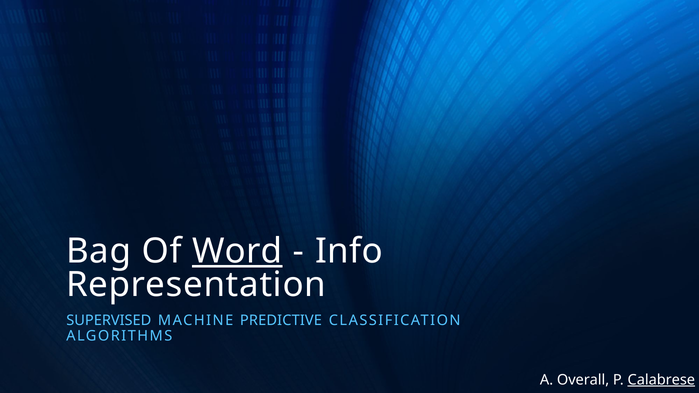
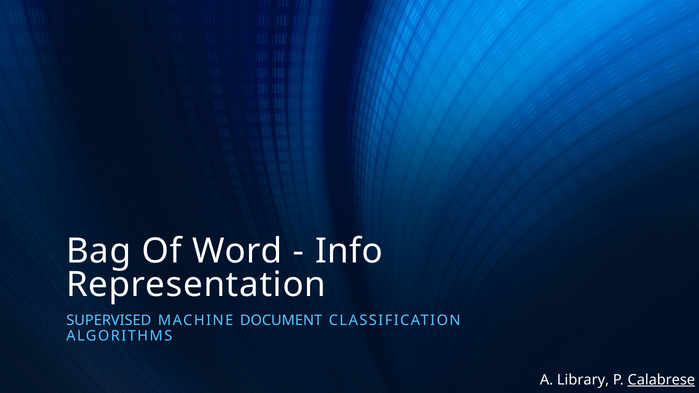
Word underline: present -> none
PREDICTIVE: PREDICTIVE -> DOCUMENT
Overall: Overall -> Library
